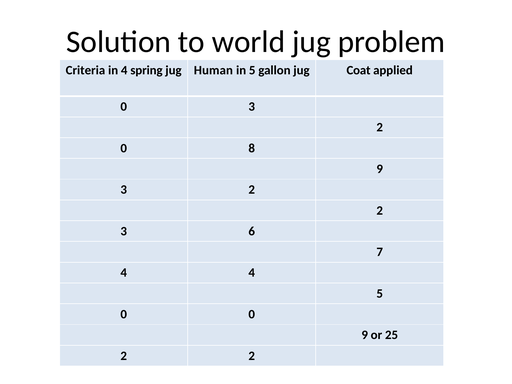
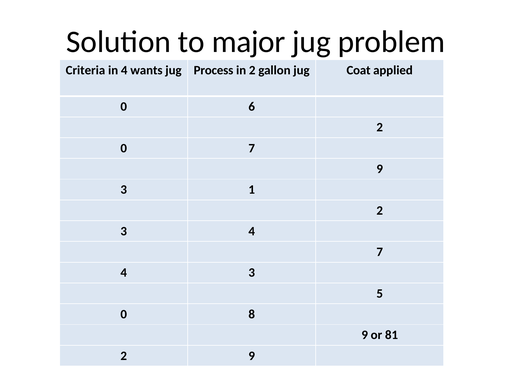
world: world -> major
spring: spring -> wants
Human: Human -> Process
in 5: 5 -> 2
0 3: 3 -> 6
0 8: 8 -> 7
2 at (252, 190): 2 -> 1
3 6: 6 -> 4
4 4: 4 -> 3
0 0: 0 -> 8
25: 25 -> 81
2 at (252, 356): 2 -> 9
